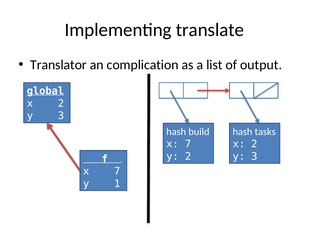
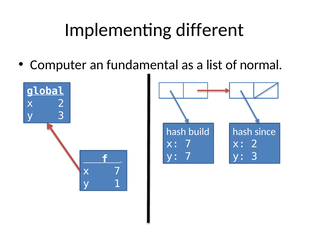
translate: translate -> different
Translator: Translator -> Computer
complication: complication -> fundamental
output: output -> normal
tasks: tasks -> since
y 2: 2 -> 7
